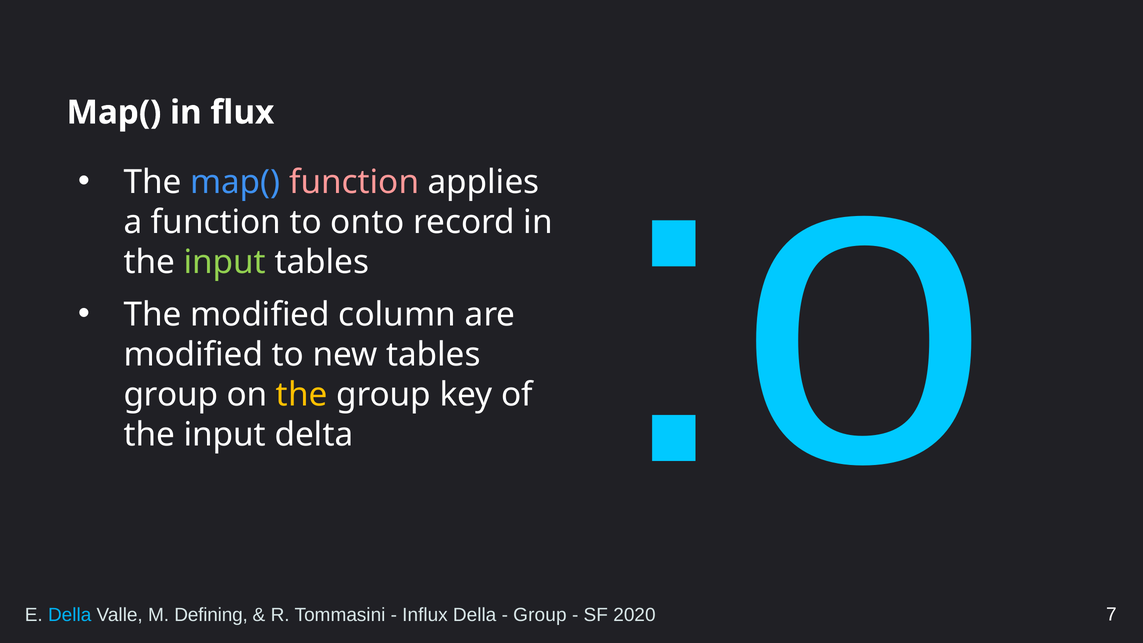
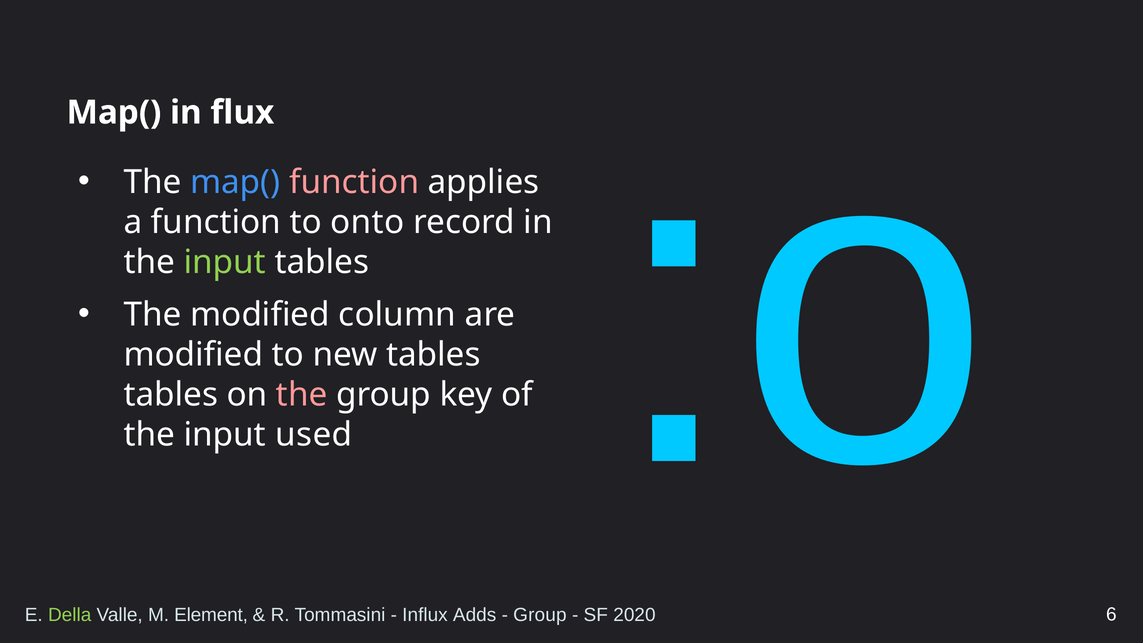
group at (171, 395): group -> tables
the at (302, 395) colour: yellow -> pink
delta: delta -> used
Della at (70, 615) colour: light blue -> light green
Defining: Defining -> Element
Influx Della: Della -> Adds
7: 7 -> 6
